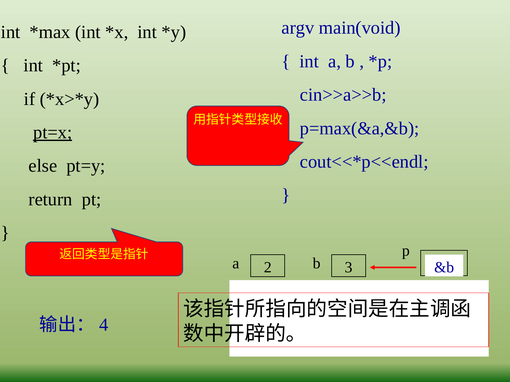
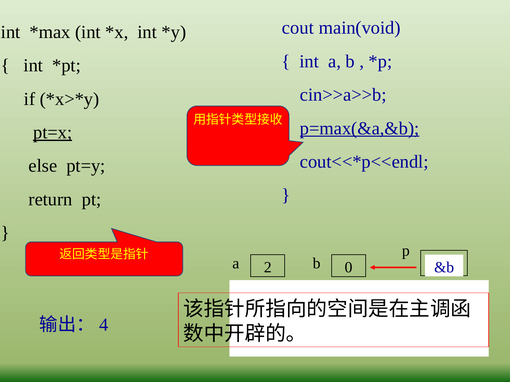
argv: argv -> cout
p=max(&a,&b underline: none -> present
3: 3 -> 0
